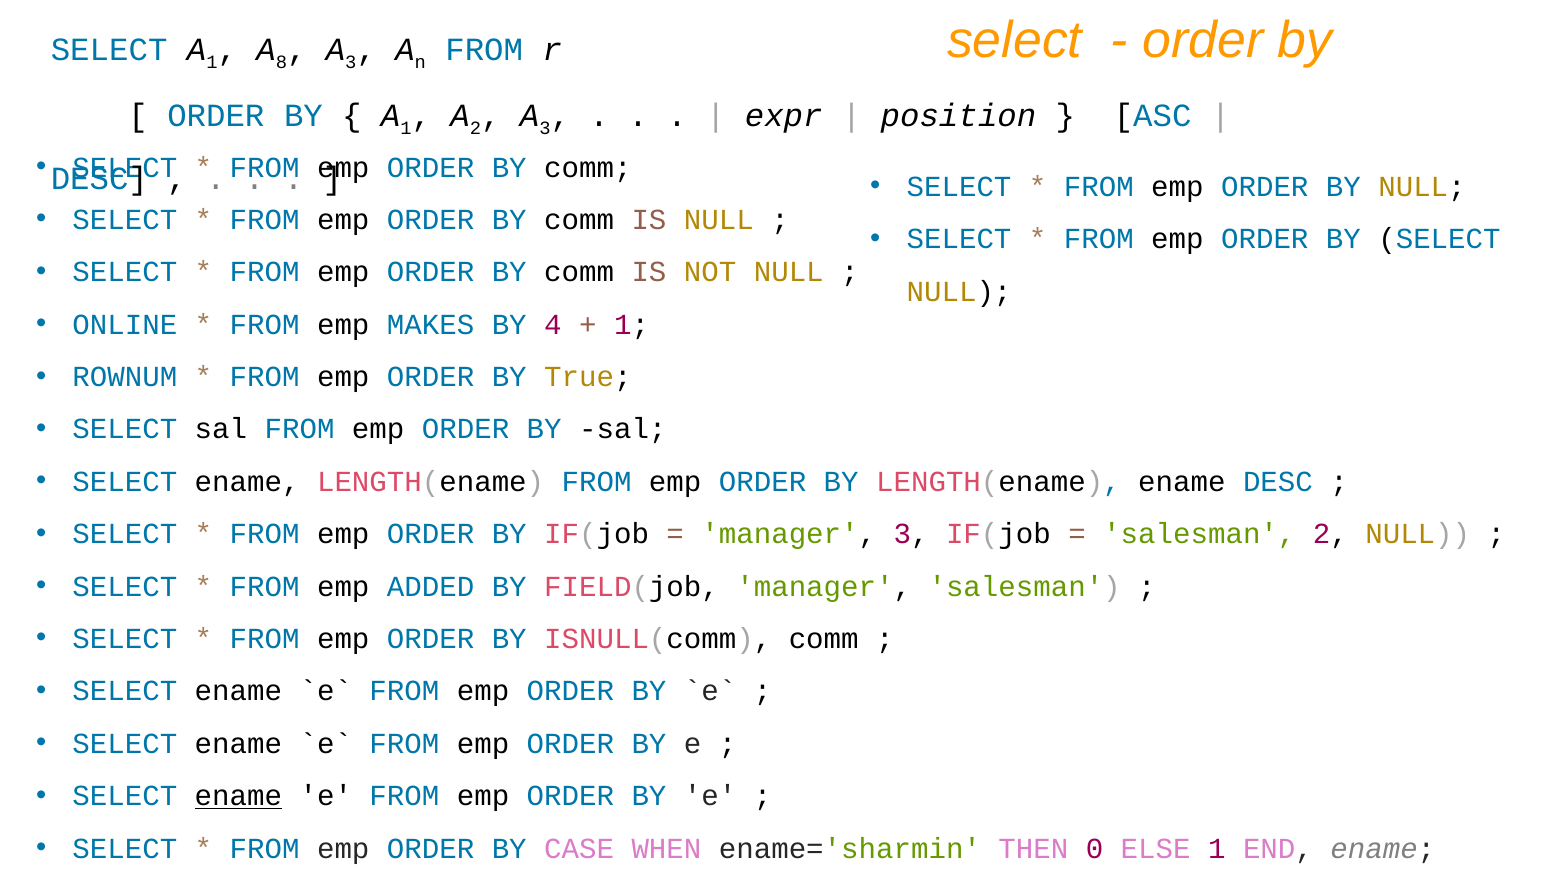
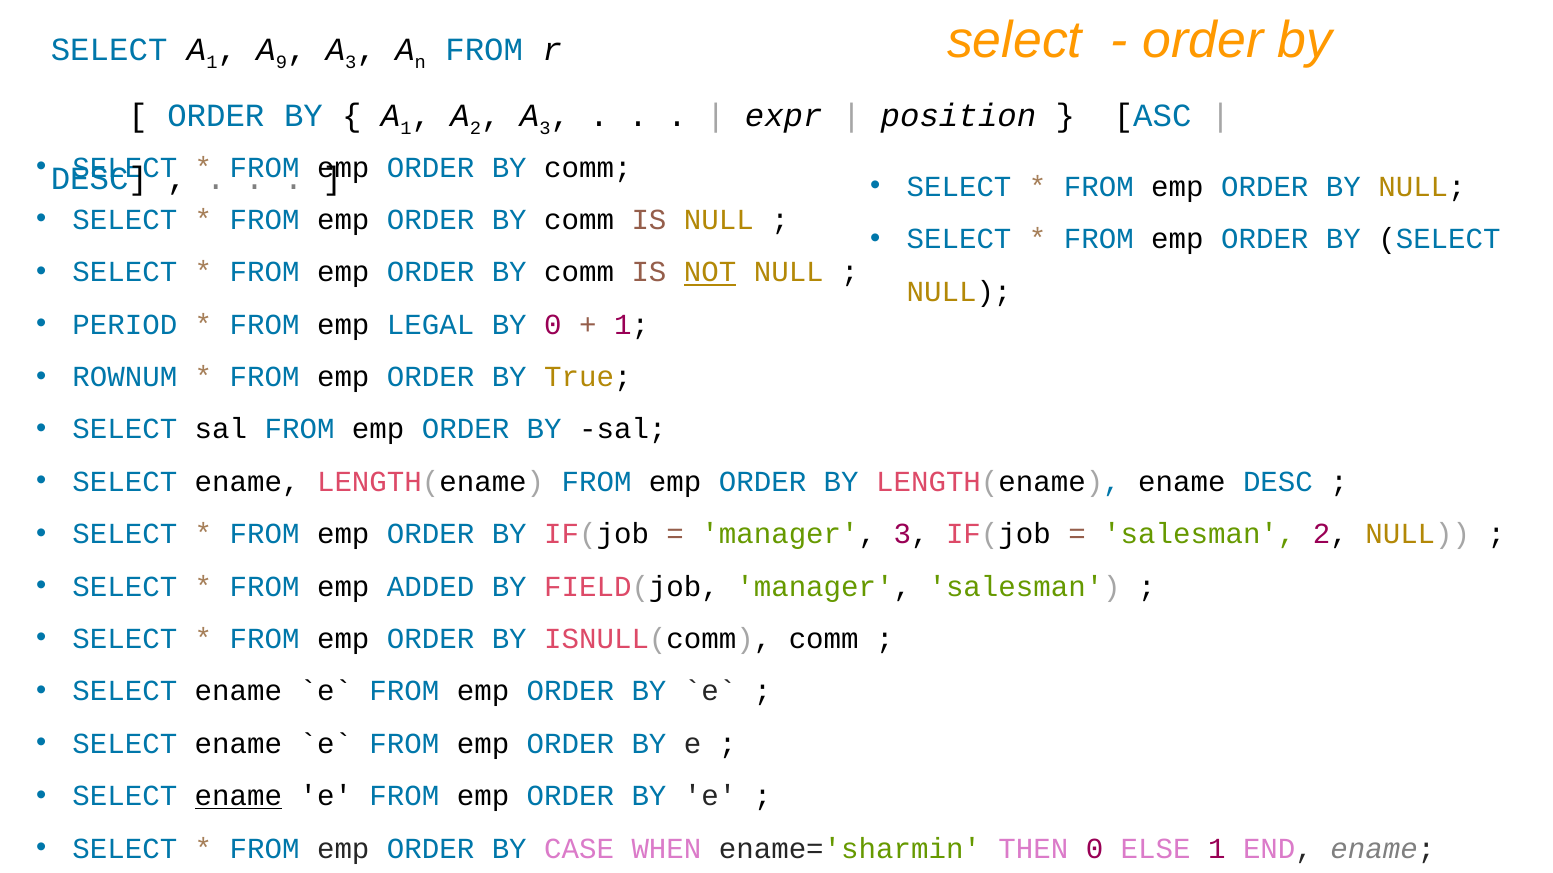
8: 8 -> 9
NOT underline: none -> present
ONLINE: ONLINE -> PERIOD
MAKES: MAKES -> LEGAL
BY 4: 4 -> 0
